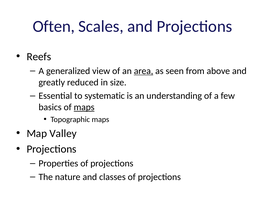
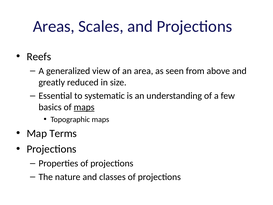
Often: Often -> Areas
area underline: present -> none
Valley: Valley -> Terms
